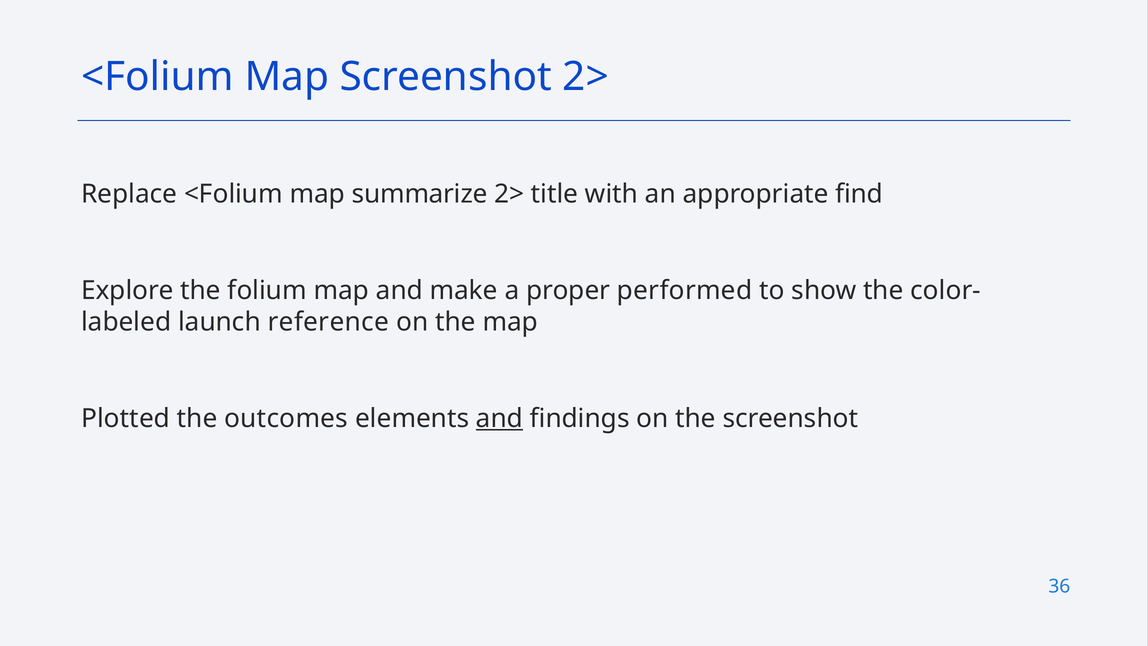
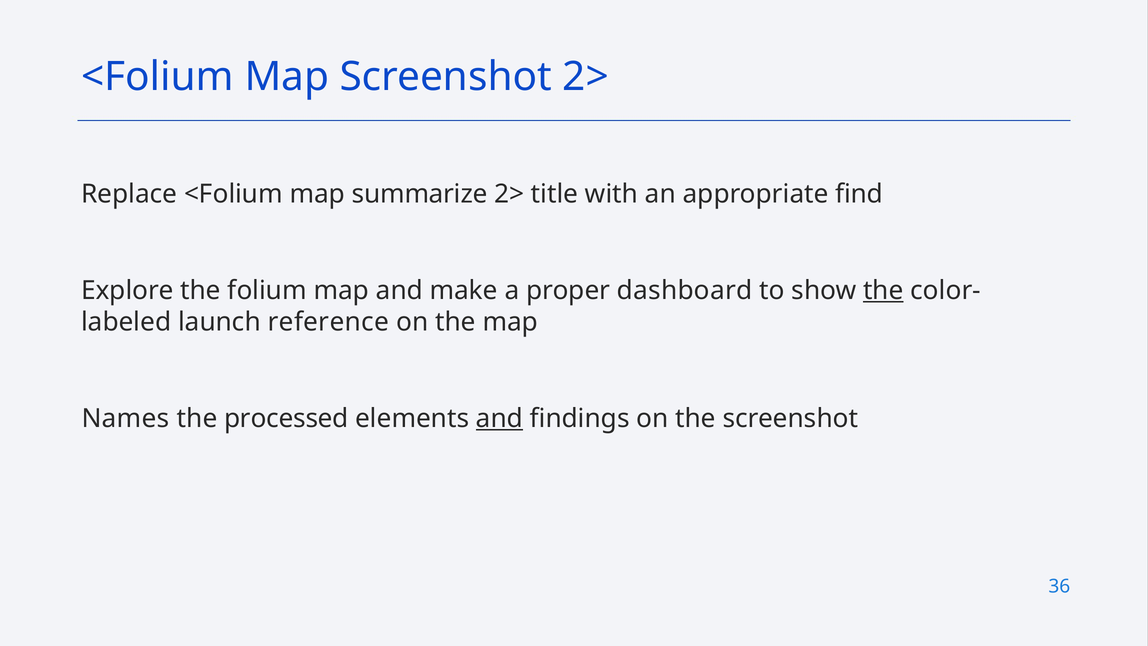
performed: performed -> dashboard
the at (883, 290) underline: none -> present
Plotted: Plotted -> Names
outcomes: outcomes -> processed
